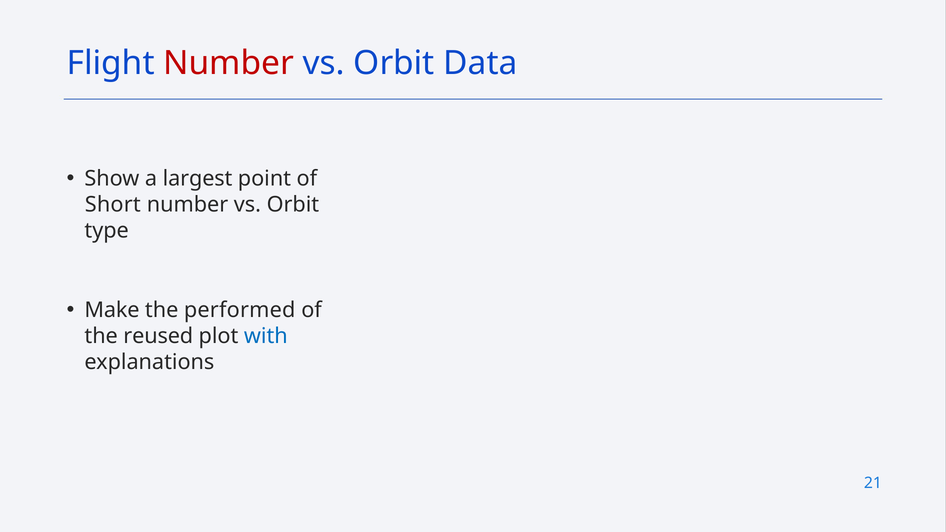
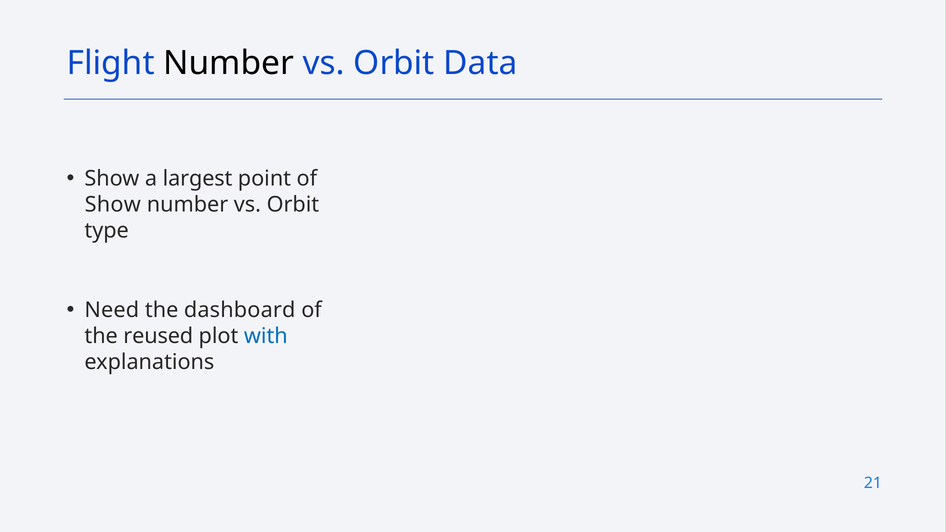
Number at (229, 63) colour: red -> black
Short at (113, 205): Short -> Show
Make: Make -> Need
performed: performed -> dashboard
